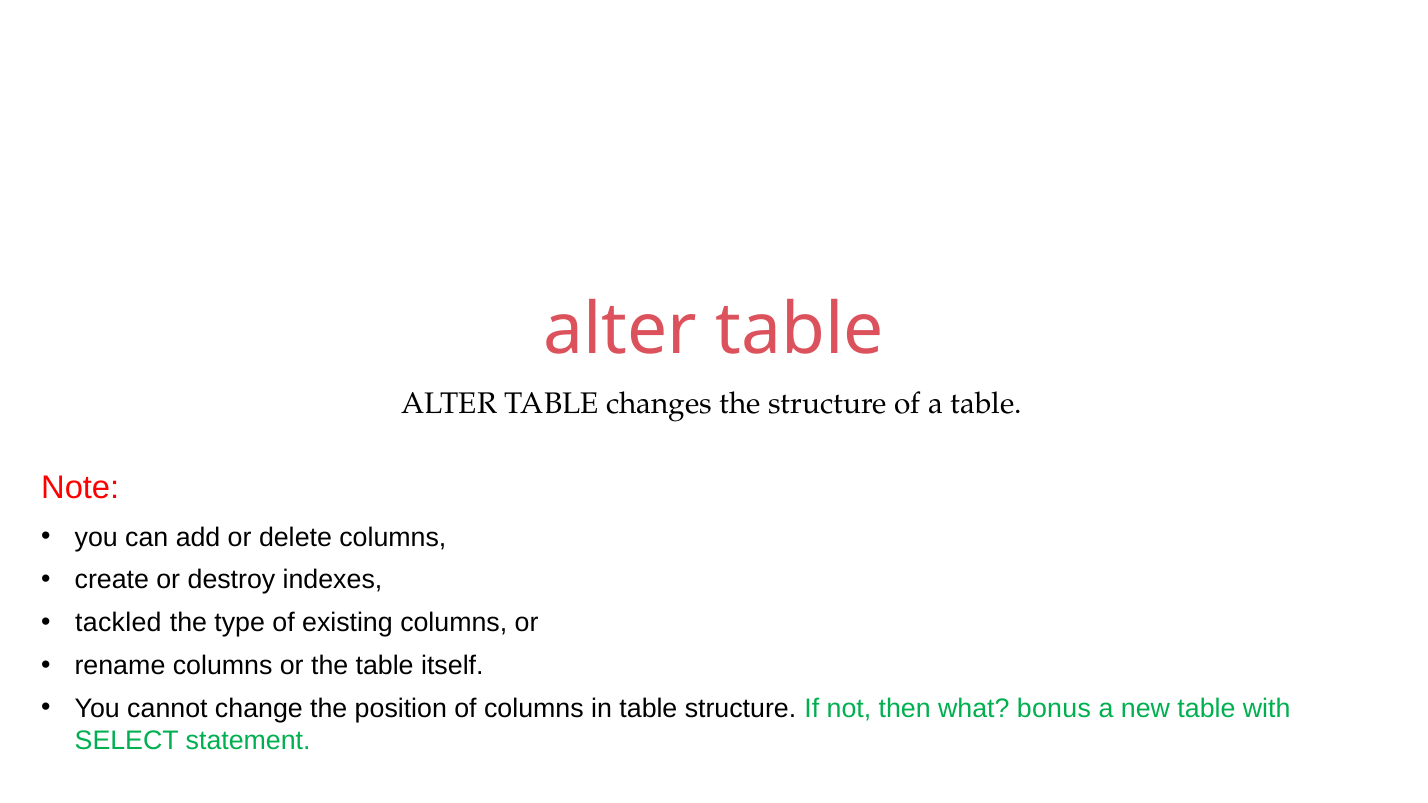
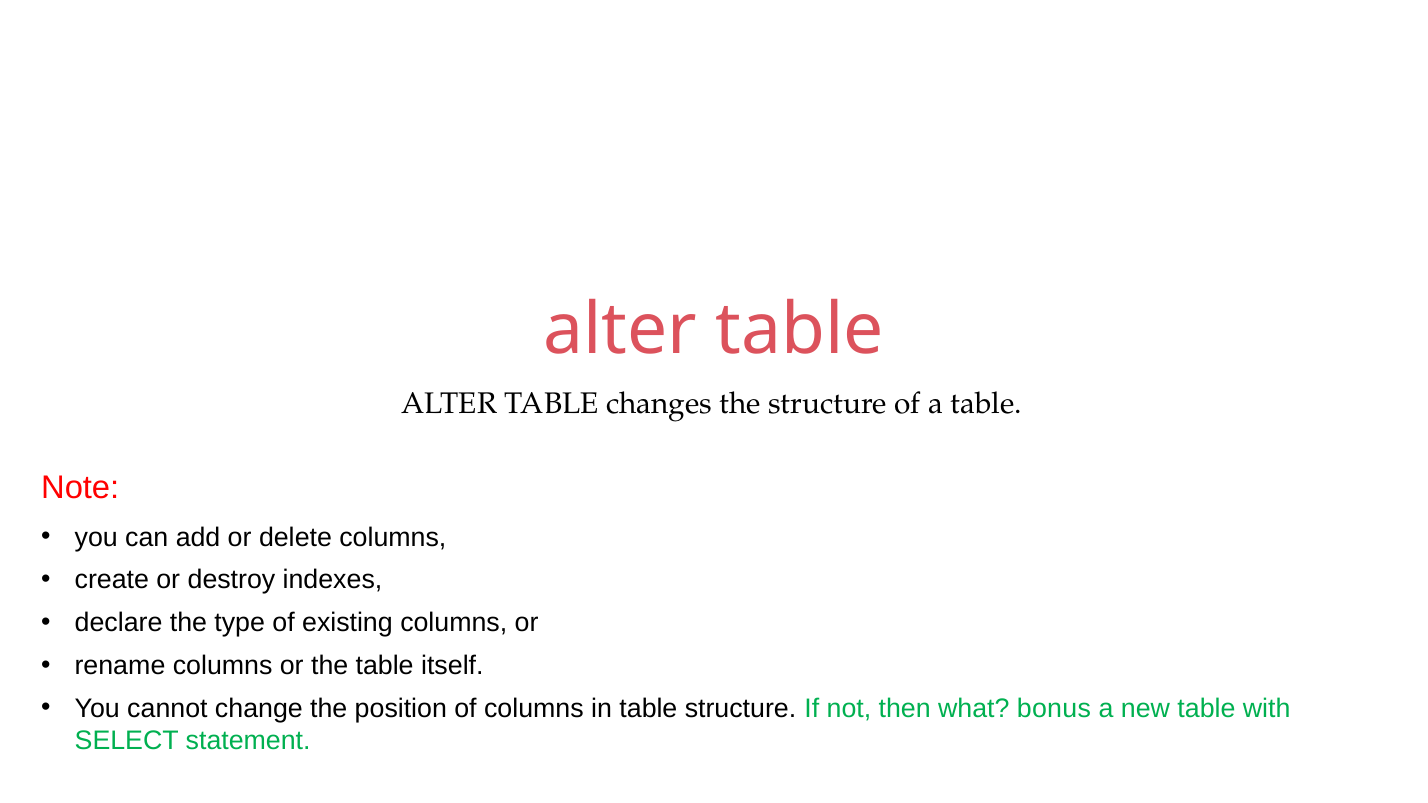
tackled: tackled -> declare
